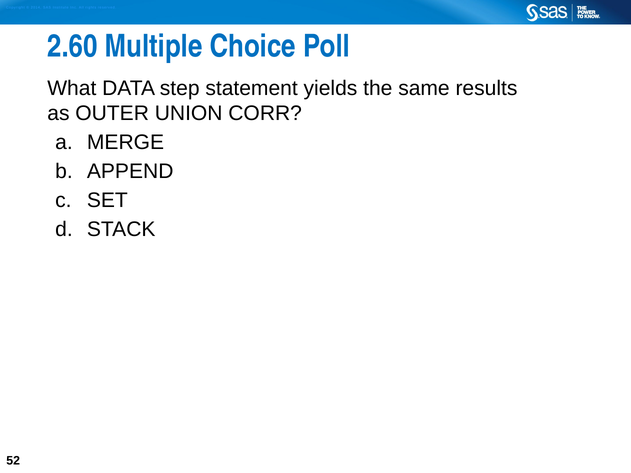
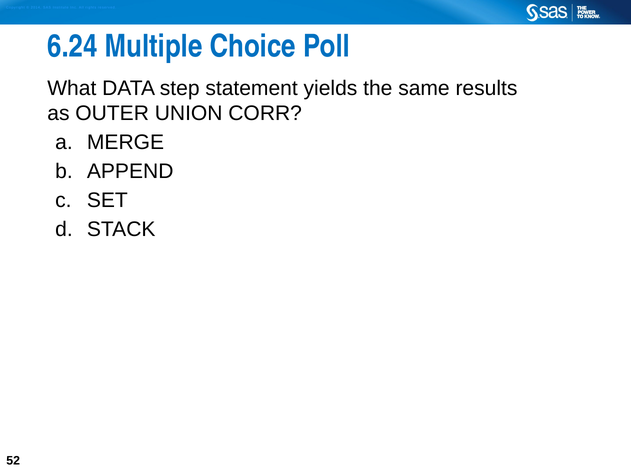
2.60: 2.60 -> 6.24
